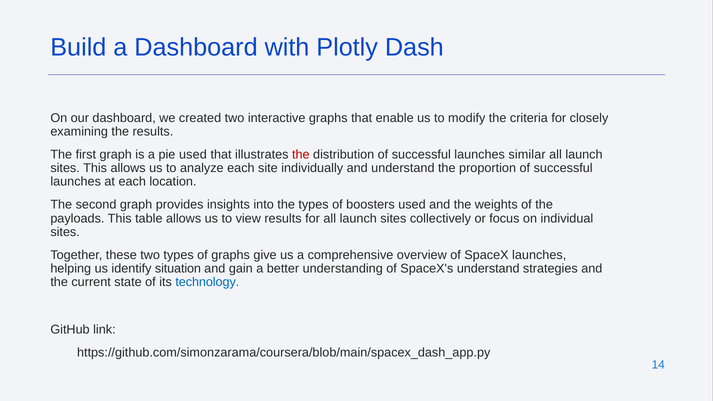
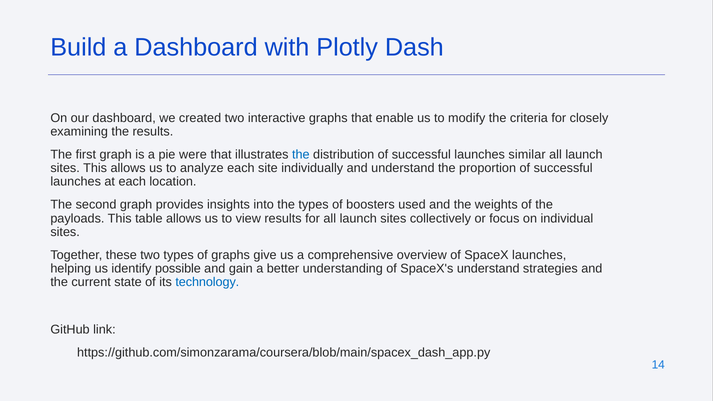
pie used: used -> were
the at (301, 155) colour: red -> blue
situation: situation -> possible
